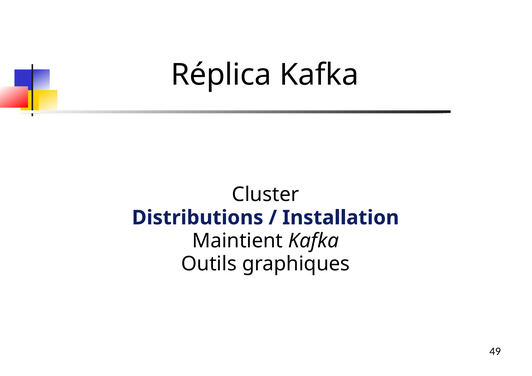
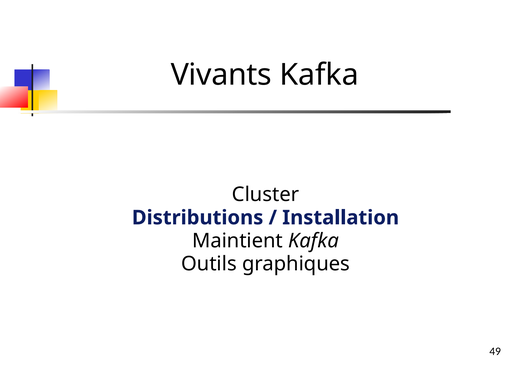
Réplica: Réplica -> Vivants
